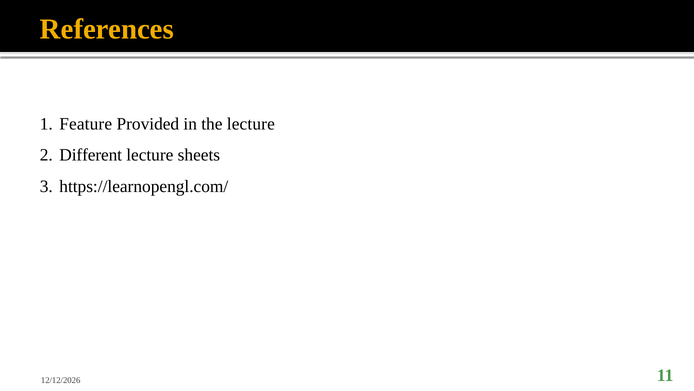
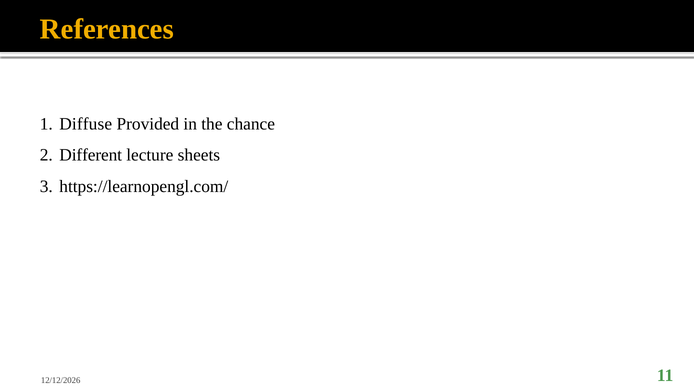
Feature: Feature -> Diffuse
the lecture: lecture -> chance
